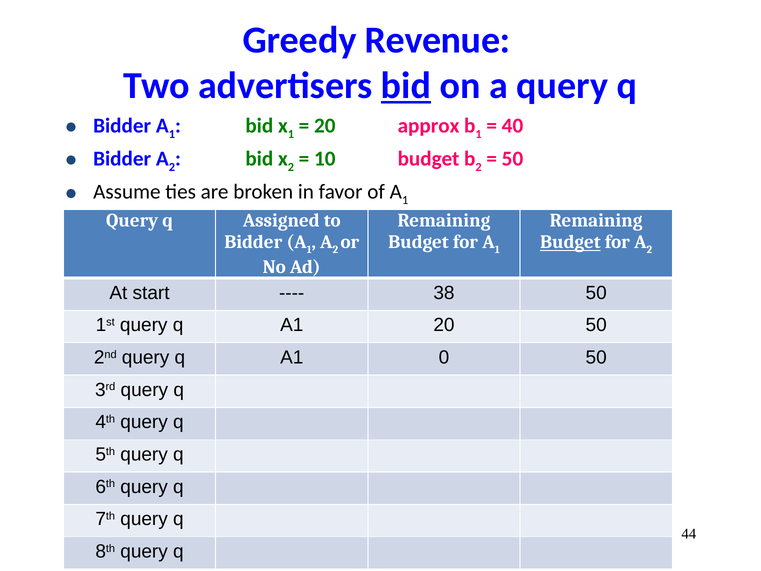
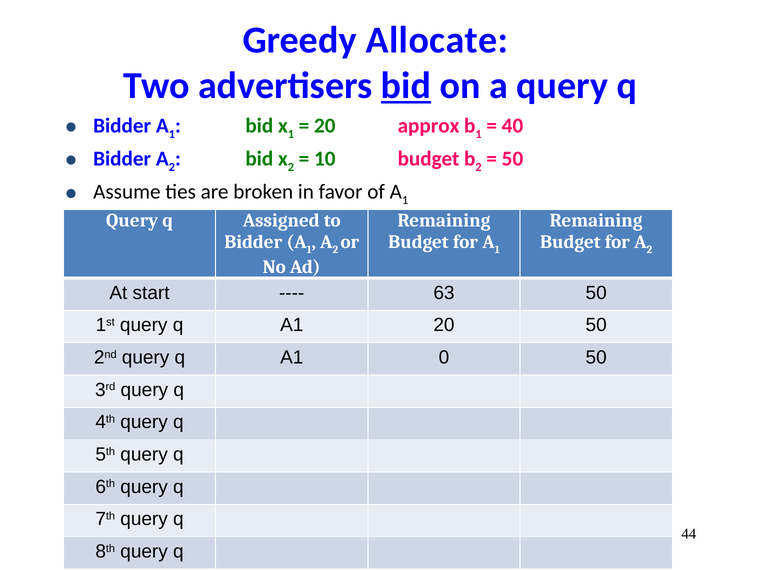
Revenue: Revenue -> Allocate
Budget at (570, 242) underline: present -> none
38: 38 -> 63
